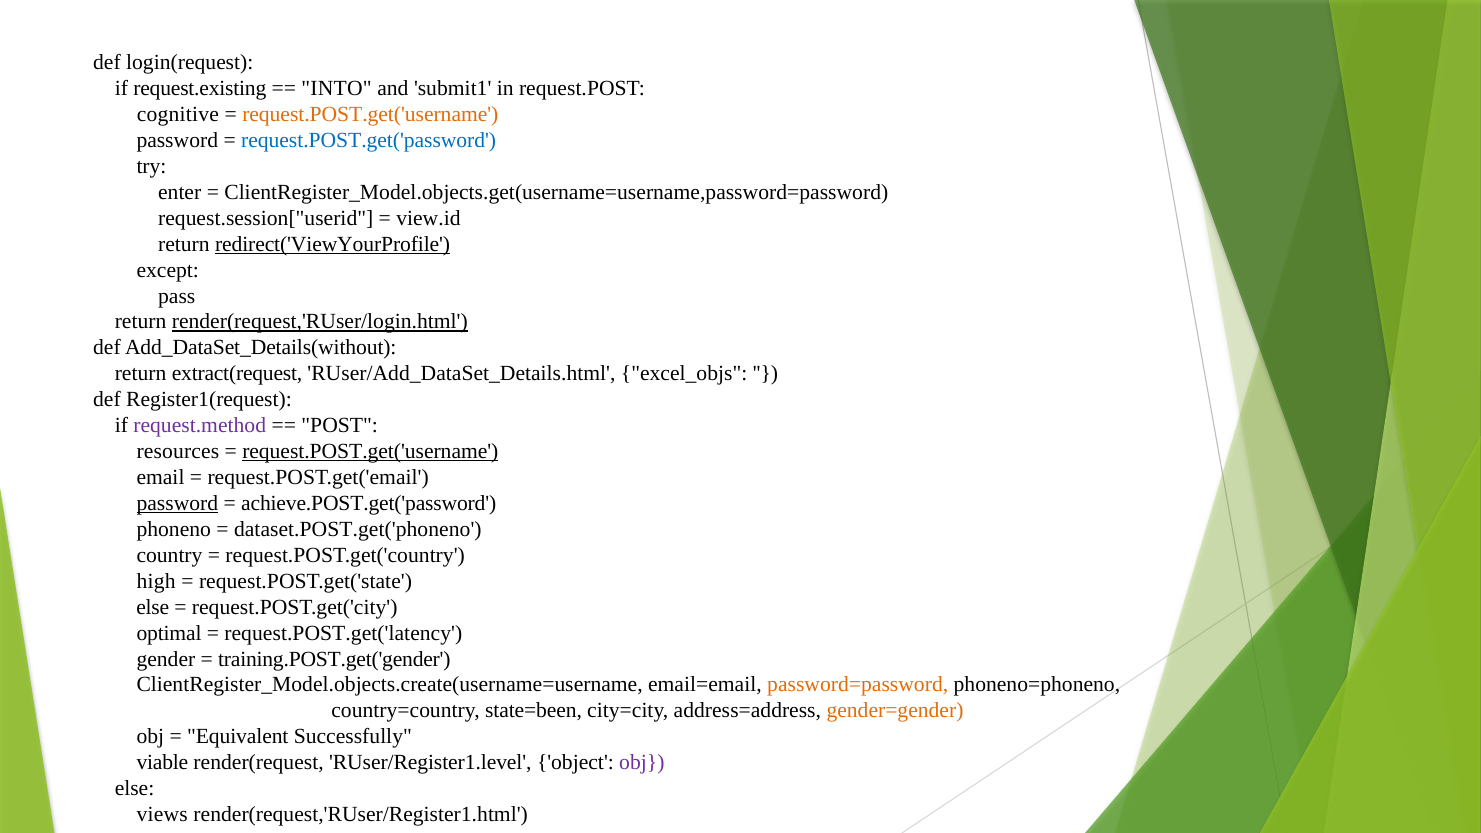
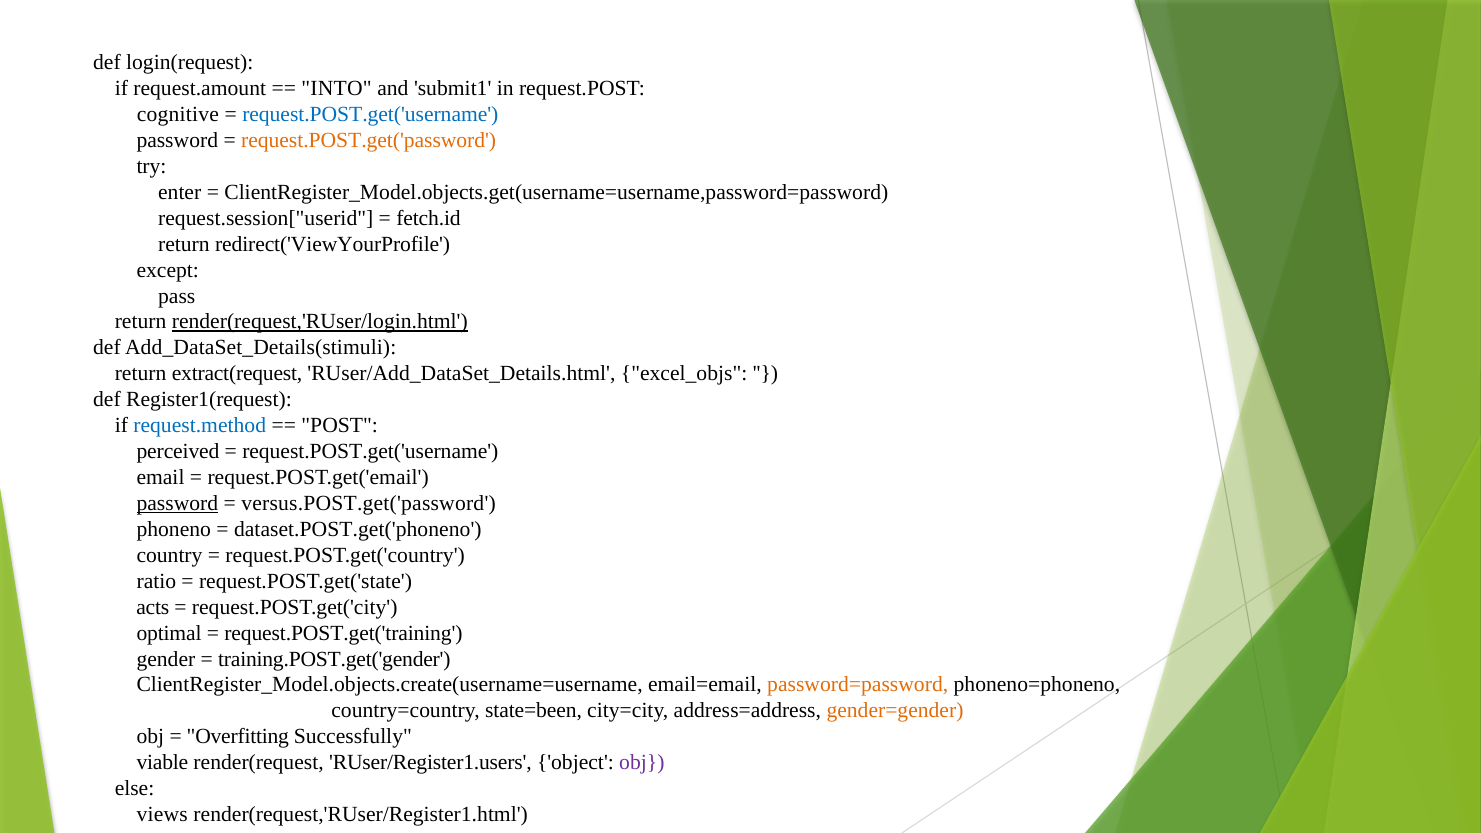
request.existing: request.existing -> request.amount
request.POST.get('username at (370, 114) colour: orange -> blue
request.POST.get('password colour: blue -> orange
view.id: view.id -> fetch.id
redirect('ViewYourProfile underline: present -> none
Add_DataSet_Details(without: Add_DataSet_Details(without -> Add_DataSet_Details(stimuli
request.method colour: purple -> blue
resources: resources -> perceived
request.POST.get('username at (370, 452) underline: present -> none
achieve.POST.get('password: achieve.POST.get('password -> versus.POST.get('password
high: high -> ratio
else at (153, 607): else -> acts
request.POST.get('latency: request.POST.get('latency -> request.POST.get('training
Equivalent: Equivalent -> Overfitting
RUser/Register1.level: RUser/Register1.level -> RUser/Register1.users
